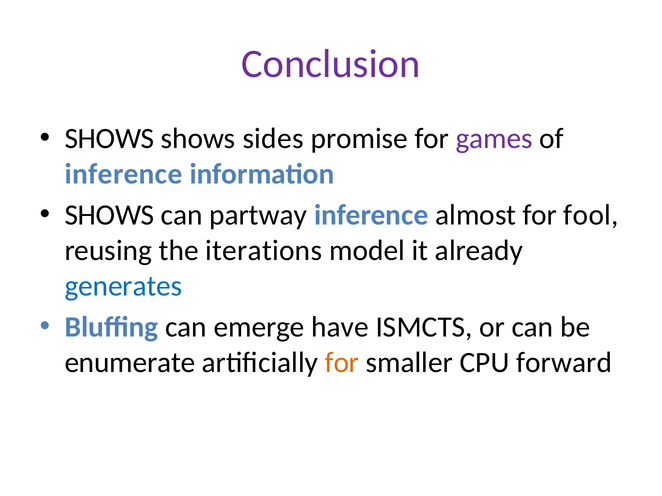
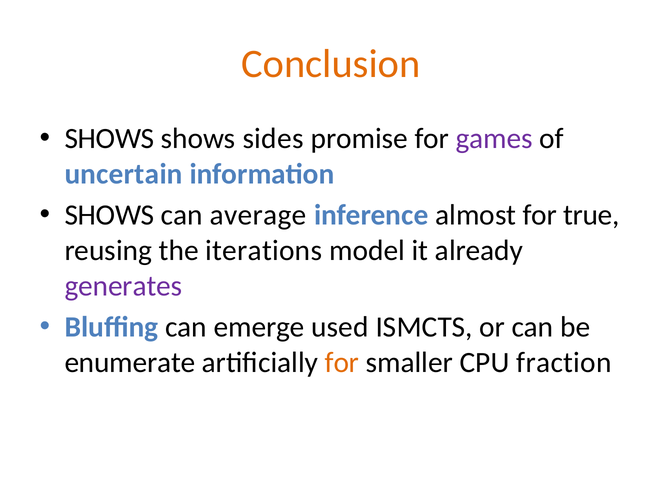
Conclusion colour: purple -> orange
inference at (124, 174): inference -> uncertain
partway: partway -> average
fool: fool -> true
generates colour: blue -> purple
have: have -> used
forward: forward -> fraction
